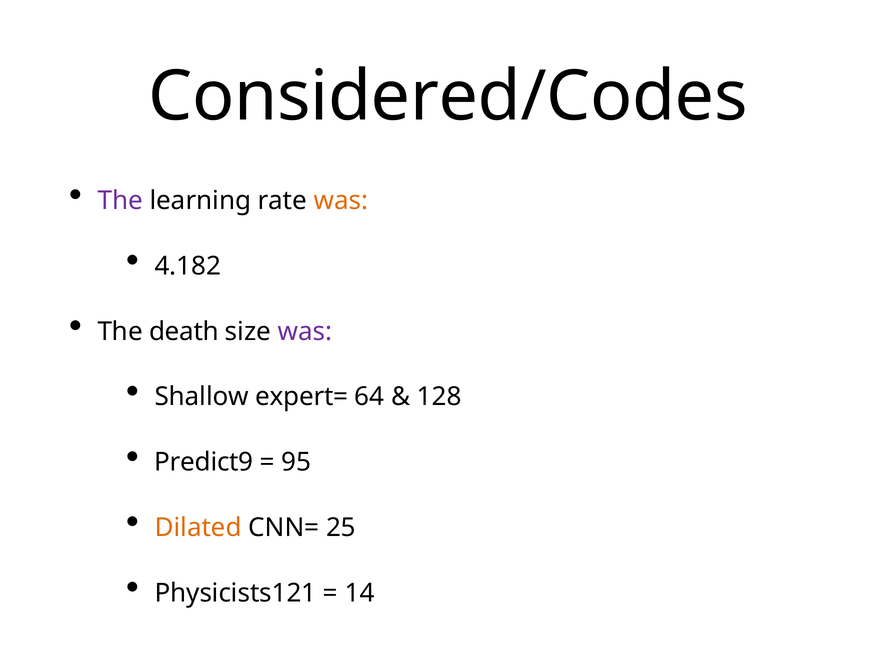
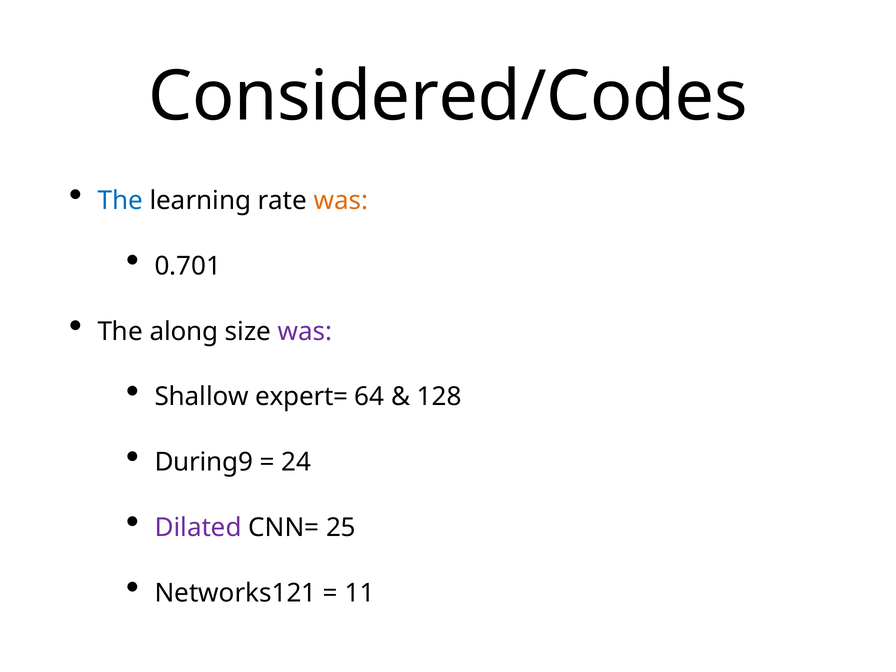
The at (120, 201) colour: purple -> blue
4.182: 4.182 -> 0.701
death: death -> along
Predict9: Predict9 -> During9
95: 95 -> 24
Dilated colour: orange -> purple
Physicists121: Physicists121 -> Networks121
14: 14 -> 11
